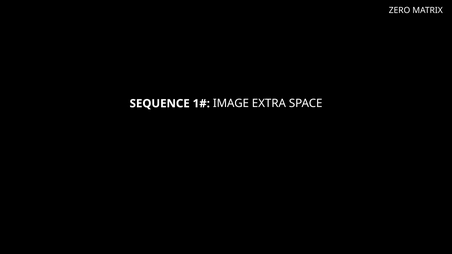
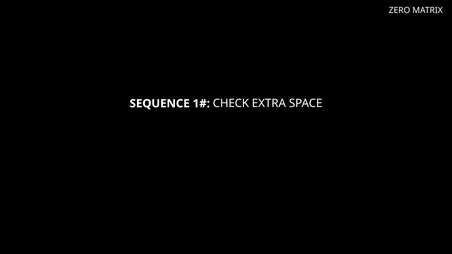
IMAGE: IMAGE -> CHECK
